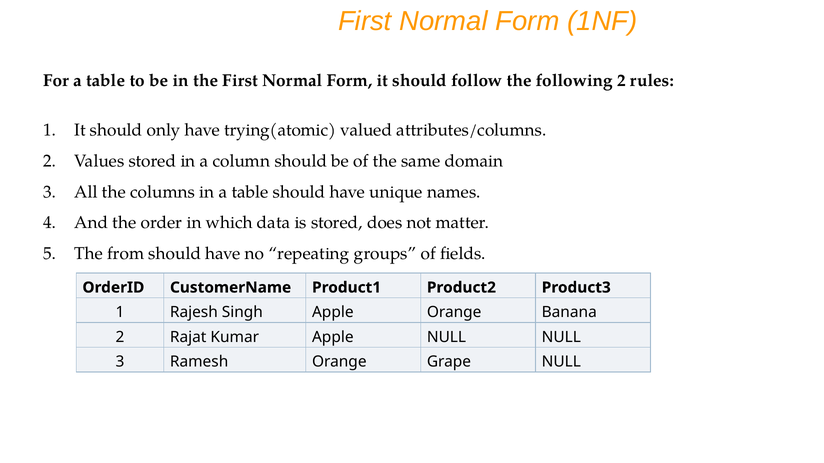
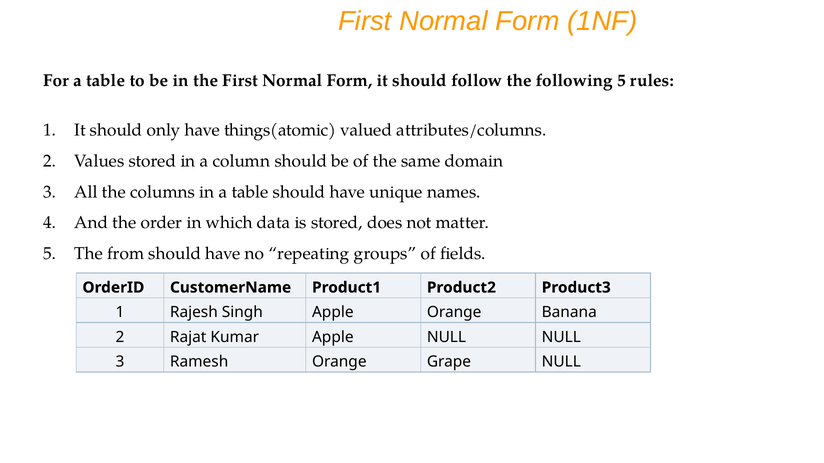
following 2: 2 -> 5
trying(atomic: trying(atomic -> things(atomic
